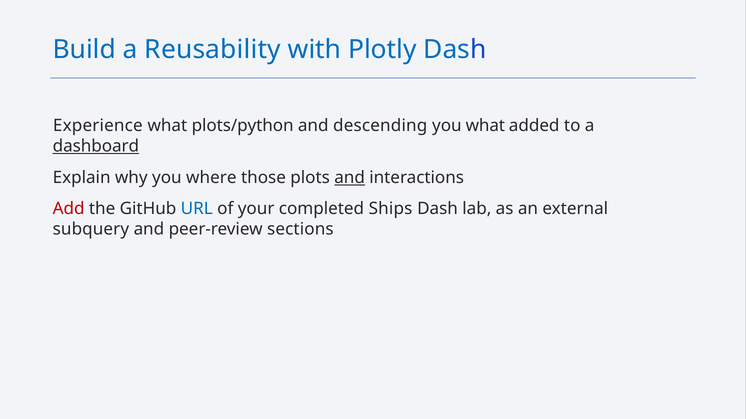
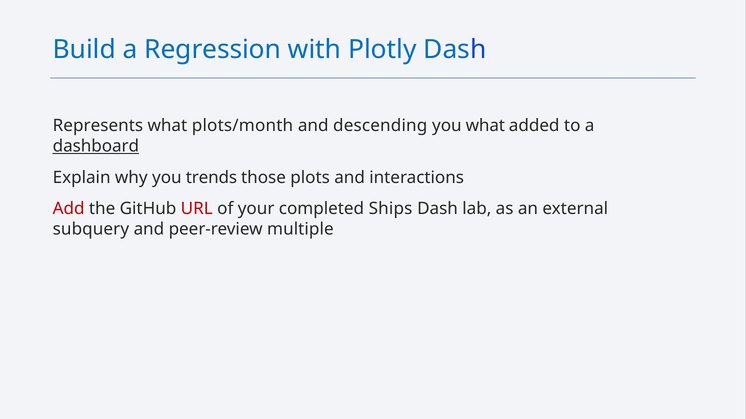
Reusability: Reusability -> Regression
Experience: Experience -> Represents
plots/python: plots/python -> plots/month
where: where -> trends
and at (350, 178) underline: present -> none
URL colour: blue -> red
sections: sections -> multiple
